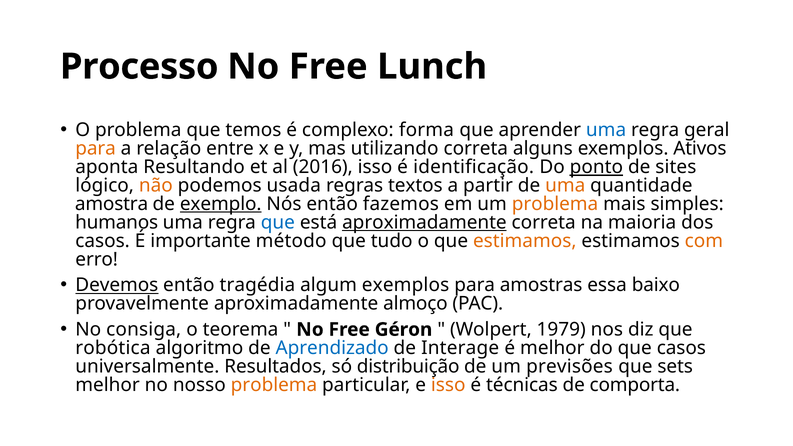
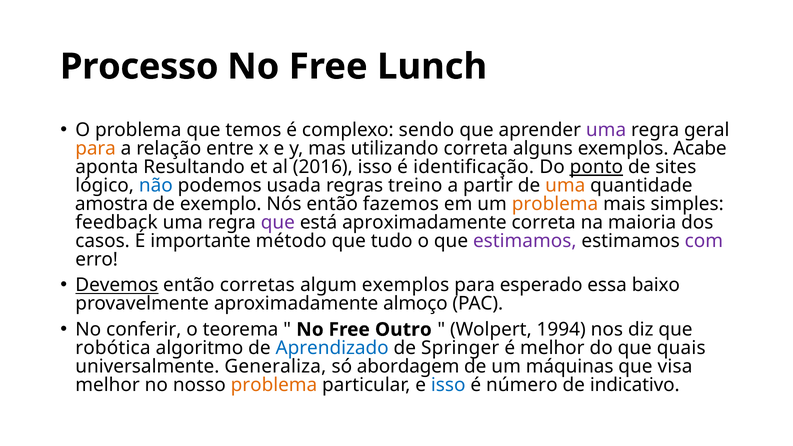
forma: forma -> sendo
uma at (606, 130) colour: blue -> purple
Ativos: Ativos -> Acabe
não colour: orange -> blue
textos: textos -> treino
exemplo underline: present -> none
humanos: humanos -> feedback
que at (278, 222) colour: blue -> purple
aproximadamente at (424, 222) underline: present -> none
estimamos at (525, 241) colour: orange -> purple
com colour: orange -> purple
tragédia: tragédia -> corretas
amostras: amostras -> esperado
consiga: consiga -> conferir
Géron: Géron -> Outro
1979: 1979 -> 1994
Interage: Interage -> Springer
que casos: casos -> quais
Resultados: Resultados -> Generaliza
distribuição: distribuição -> abordagem
previsões: previsões -> máquinas
sets: sets -> visa
isso at (448, 385) colour: orange -> blue
técnicas: técnicas -> número
comporta: comporta -> indicativo
